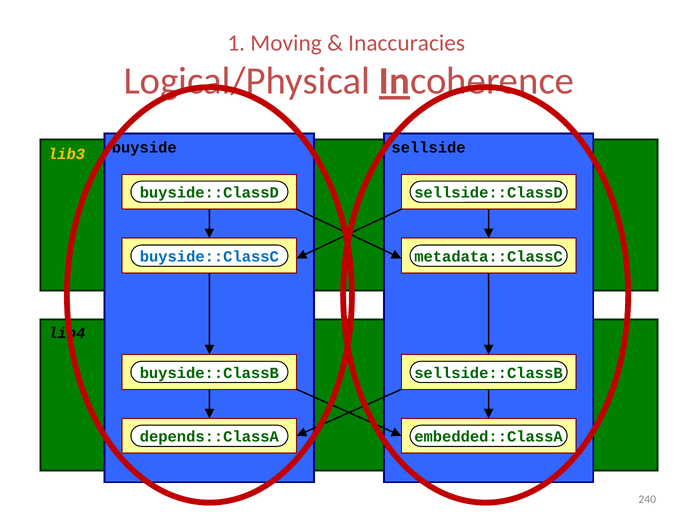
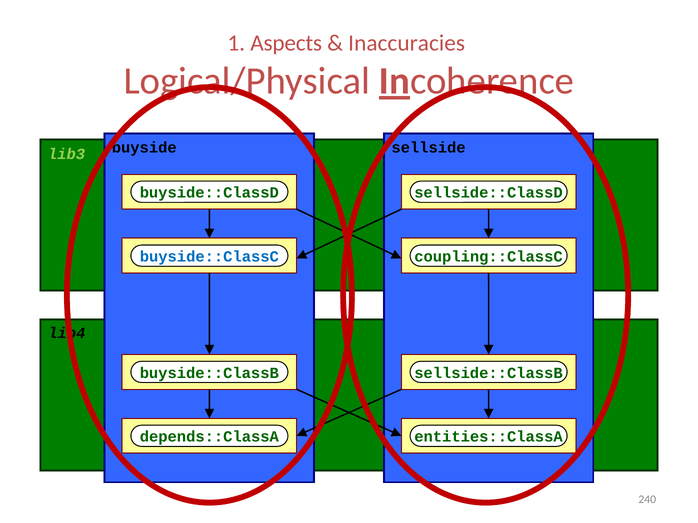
Moving: Moving -> Aspects
lib3 colour: yellow -> light green
metadata::ClassC: metadata::ClassC -> coupling::ClassC
embedded::ClassA: embedded::ClassA -> entities::ClassA
